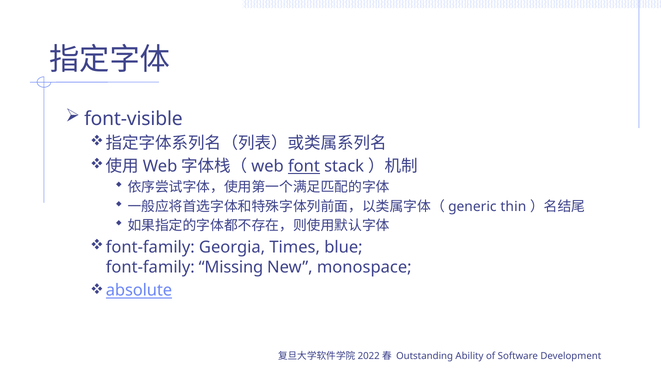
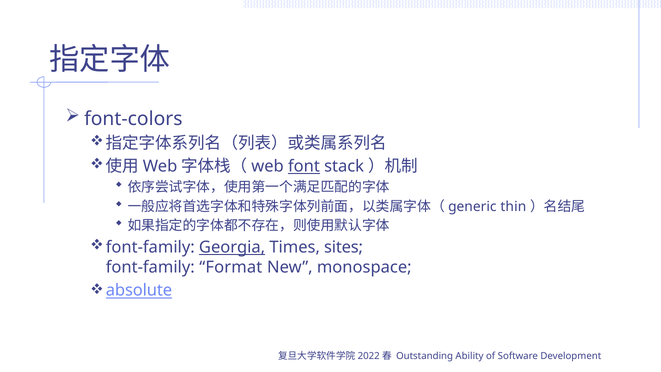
font-visible: font-visible -> font-colors
Georgia underline: none -> present
blue: blue -> sites
Missing: Missing -> Format
